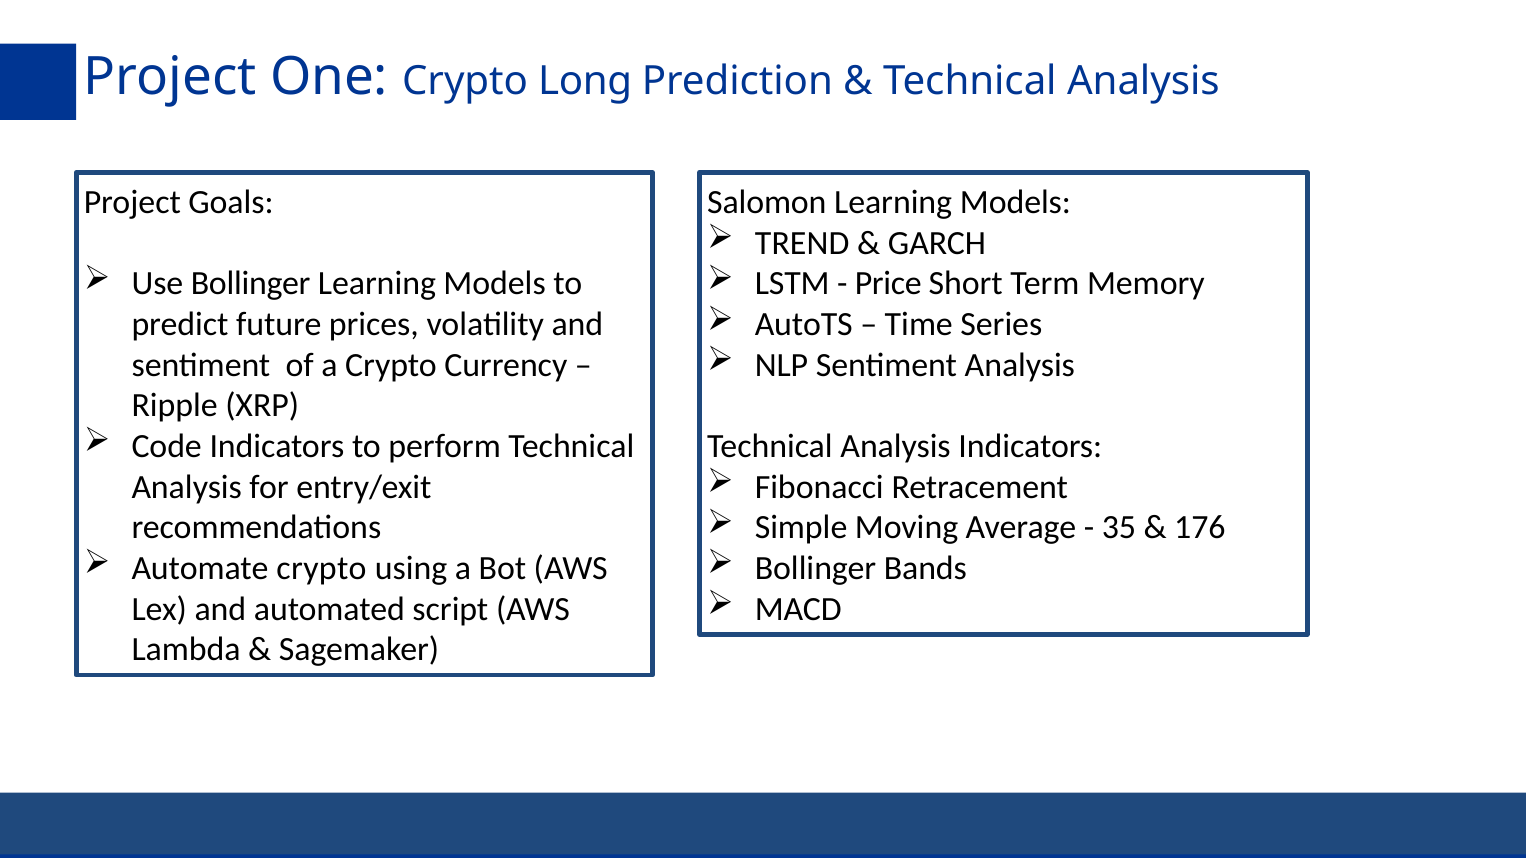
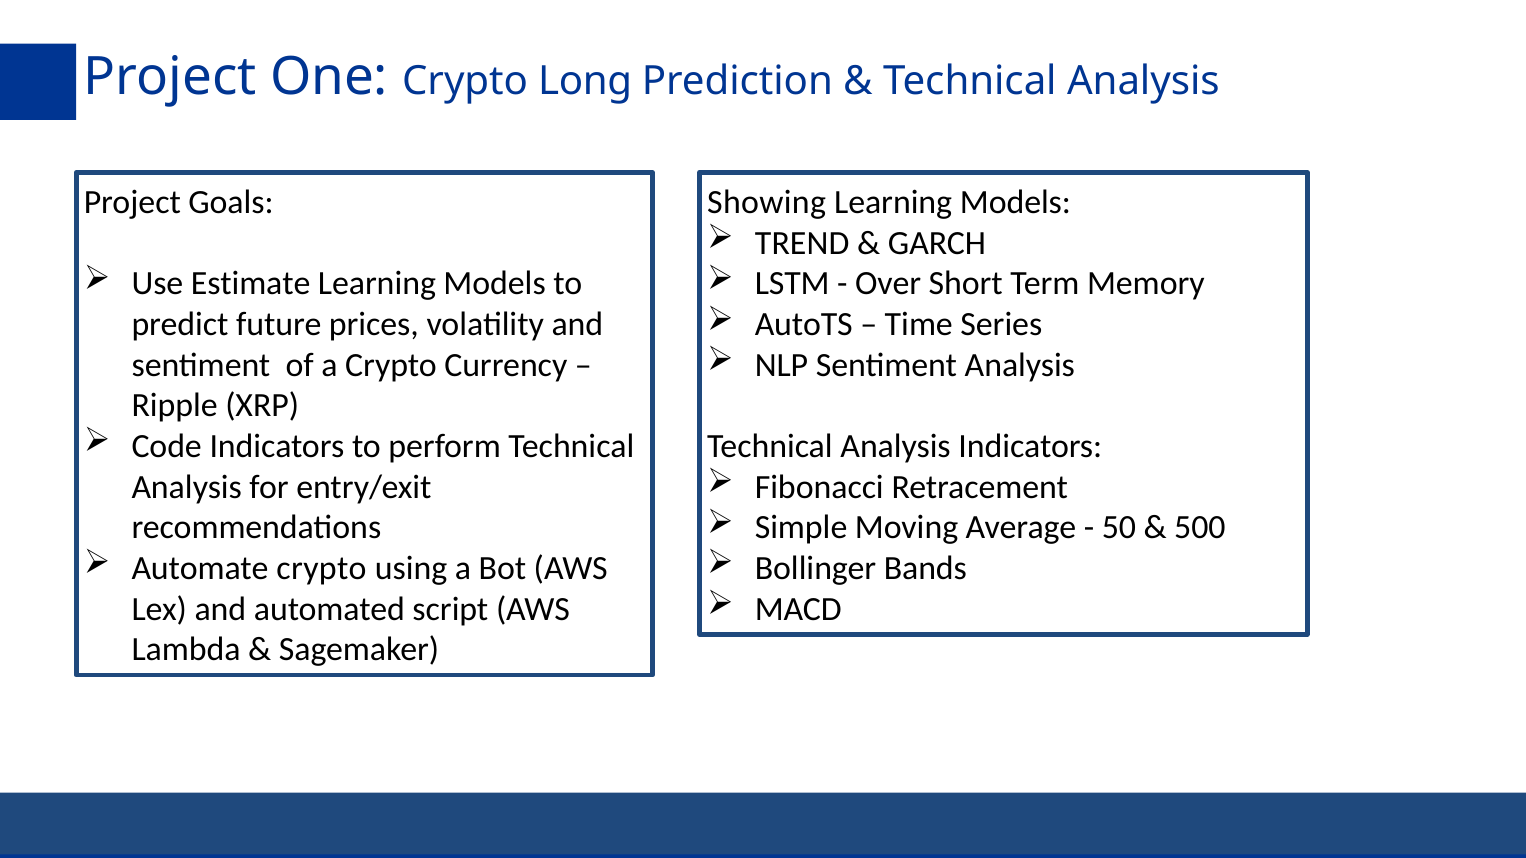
Salomon: Salomon -> Showing
Use Bollinger: Bollinger -> Estimate
Price: Price -> Over
35: 35 -> 50
176: 176 -> 500
